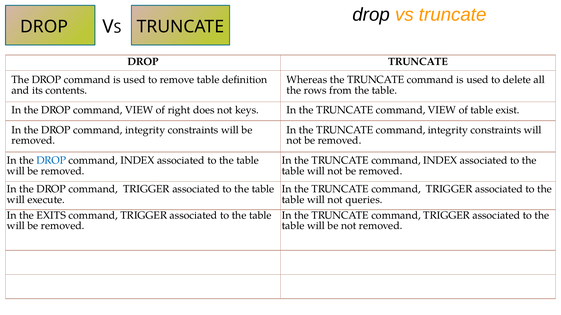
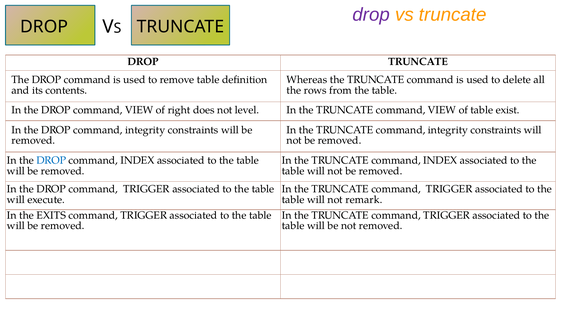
drop at (371, 15) colour: black -> purple
keys: keys -> level
queries: queries -> remark
